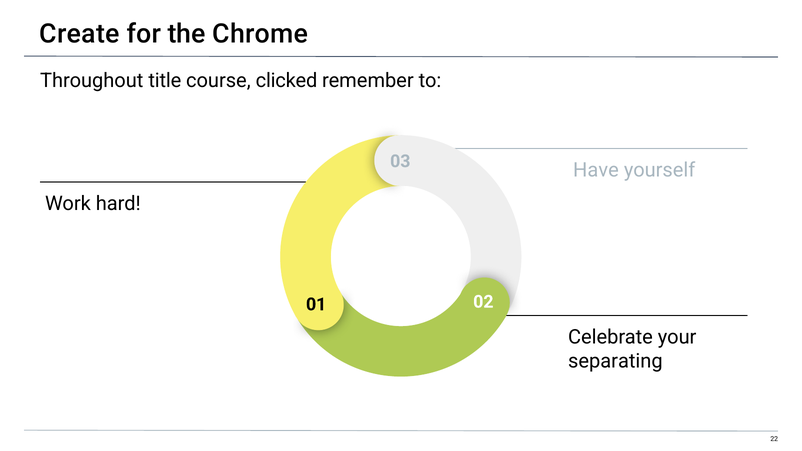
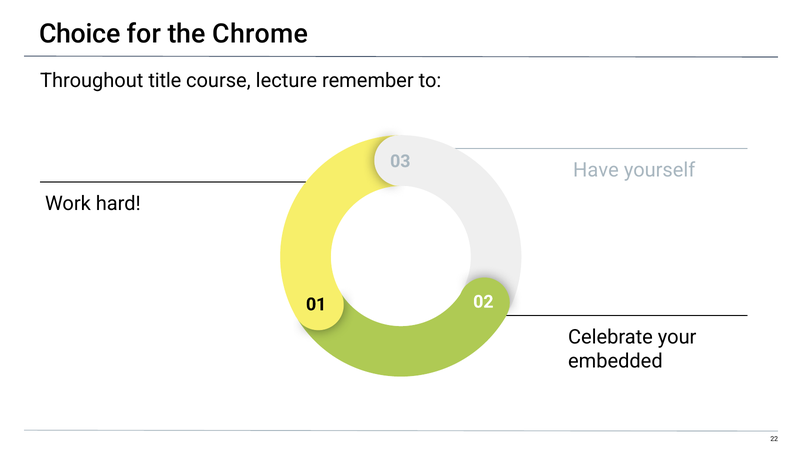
Create: Create -> Choice
clicked: clicked -> lecture
separating: separating -> embedded
